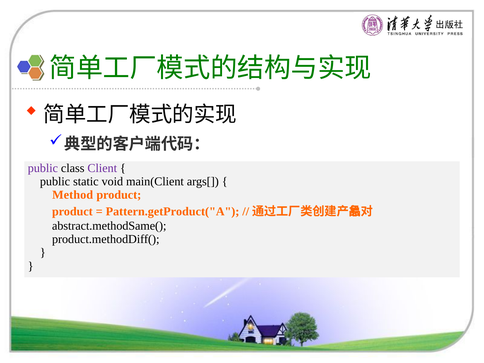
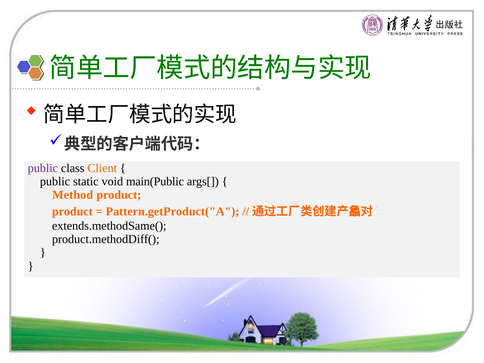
Client colour: purple -> orange
main(Client: main(Client -> main(Public
abstract.methodSame(: abstract.methodSame( -> extends.methodSame(
